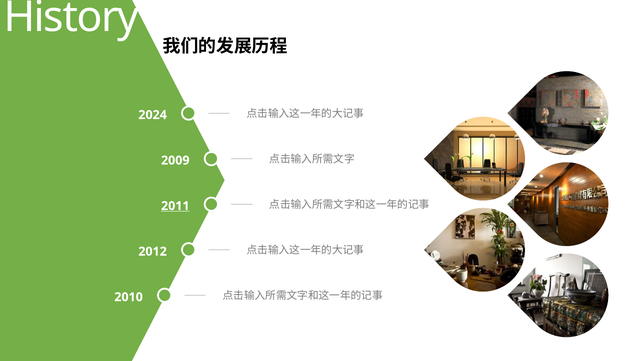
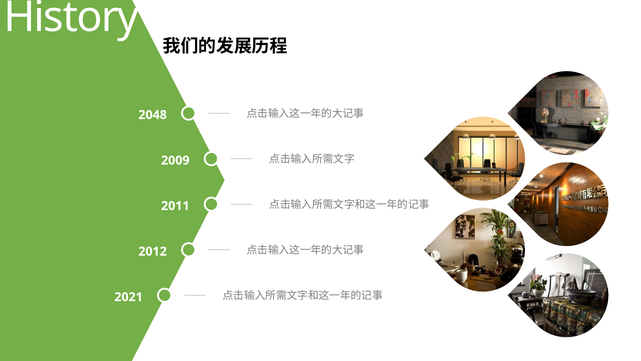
2024: 2024 -> 2048
2011 underline: present -> none
2010: 2010 -> 2021
